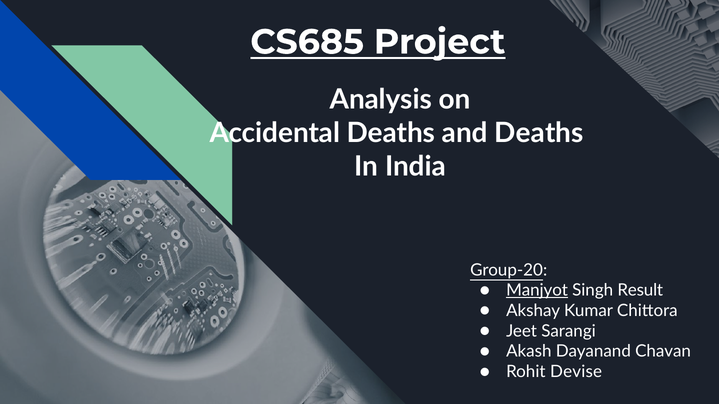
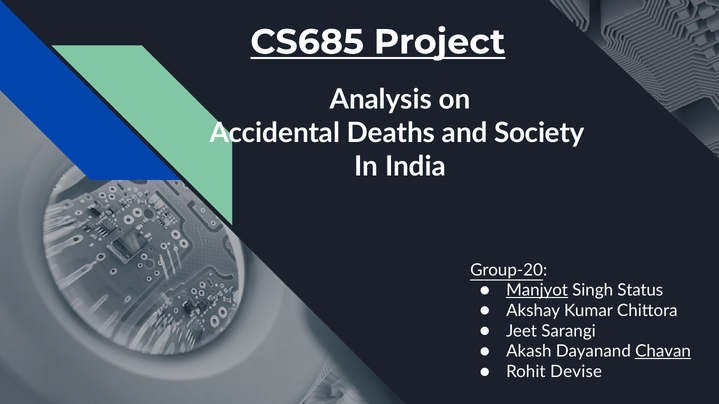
and Deaths: Deaths -> Society
Result: Result -> Status
Chavan underline: none -> present
